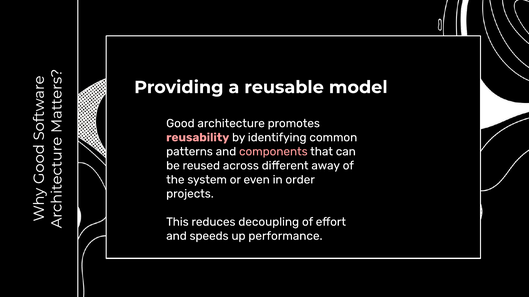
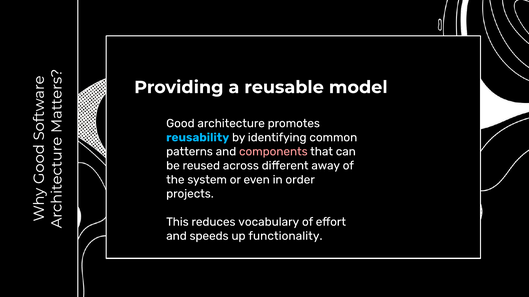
reusability colour: pink -> light blue
decoupling: decoupling -> vocabulary
performance: performance -> functionality
